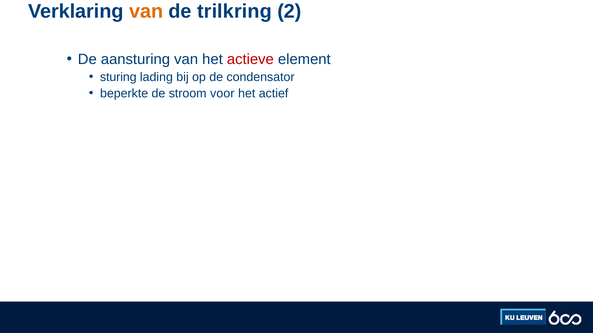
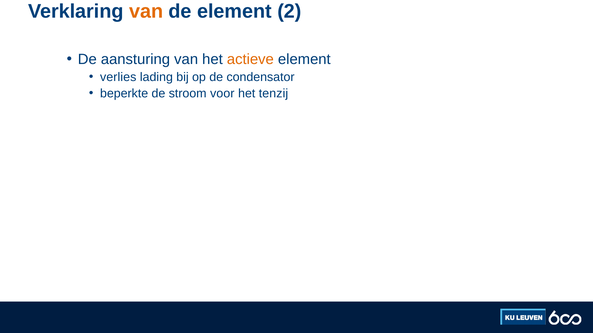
de trilkring: trilkring -> element
actieve colour: red -> orange
sturing: sturing -> verlies
actief: actief -> tenzij
